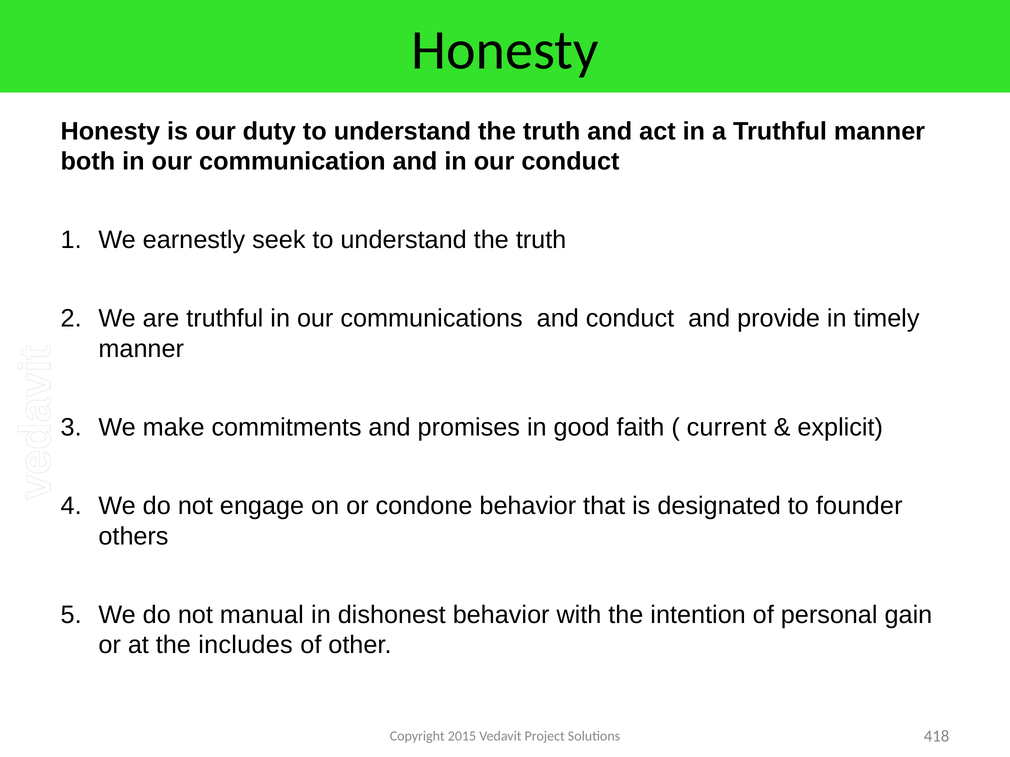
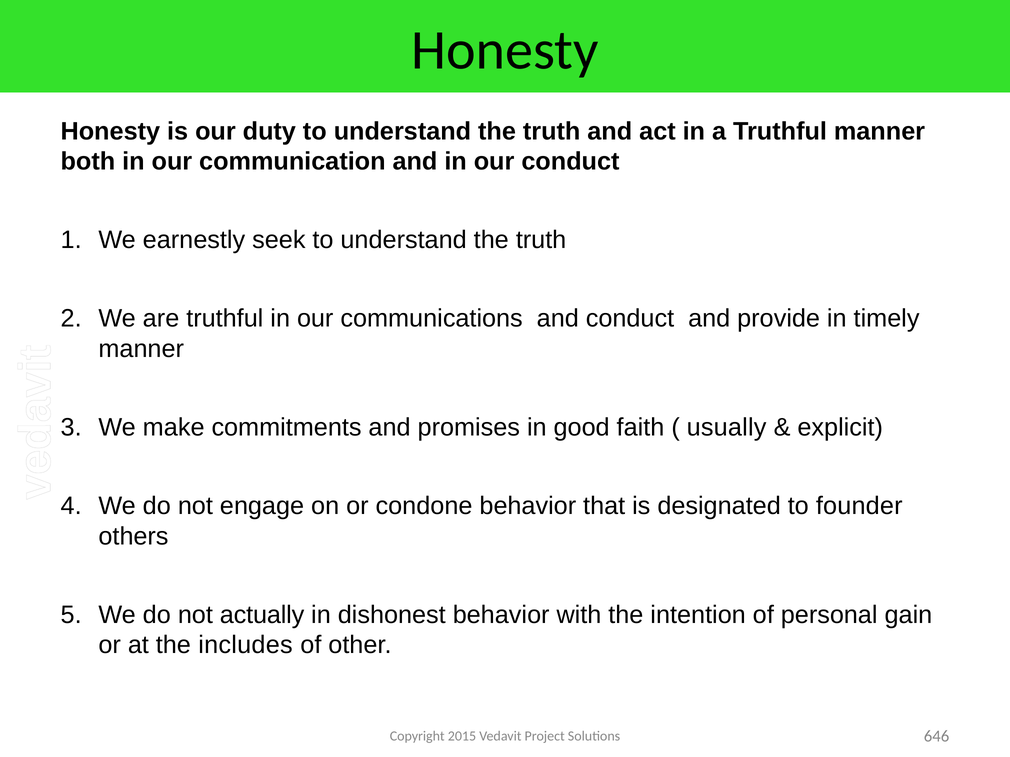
current: current -> usually
manual: manual -> actually
418: 418 -> 646
